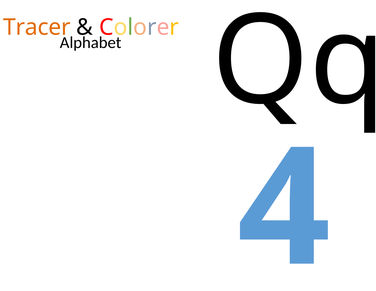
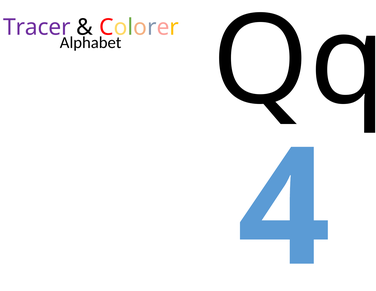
Tracer colour: orange -> purple
